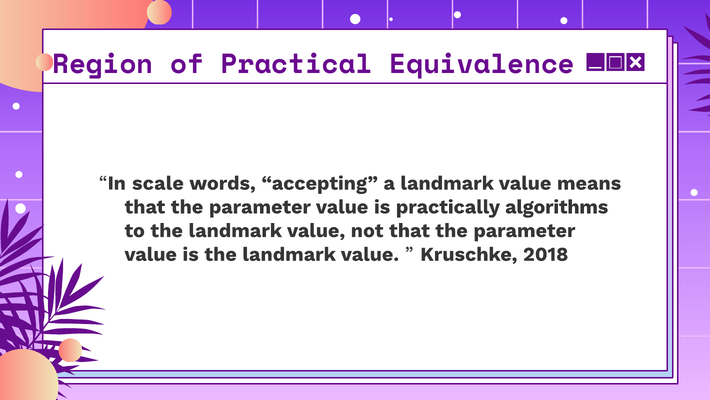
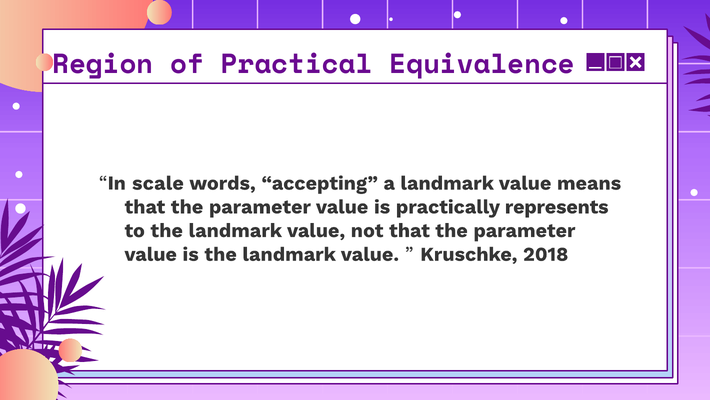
algorithms: algorithms -> represents
